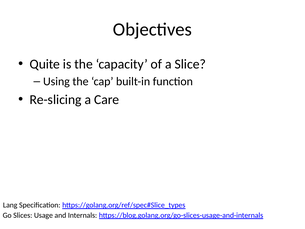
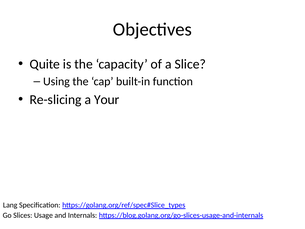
Care: Care -> Your
